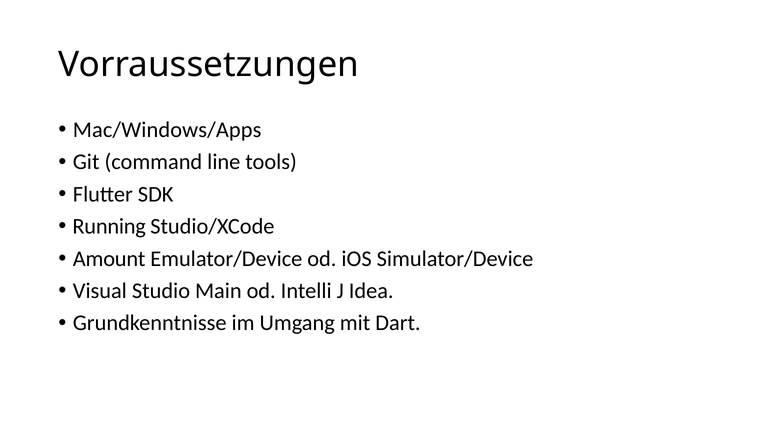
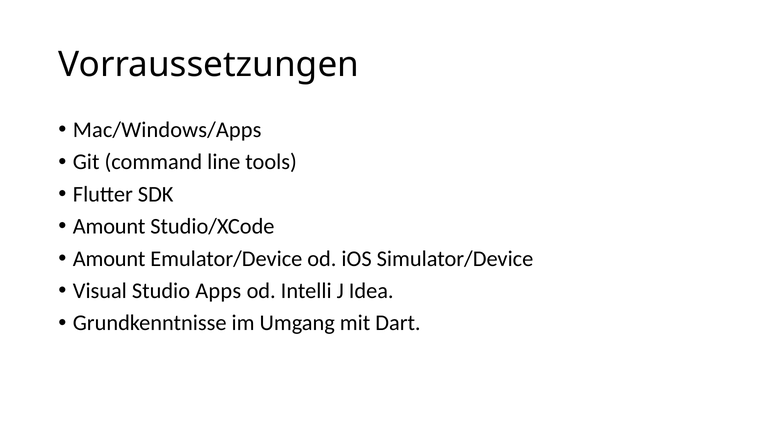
Running at (109, 226): Running -> Amount
Main: Main -> Apps
